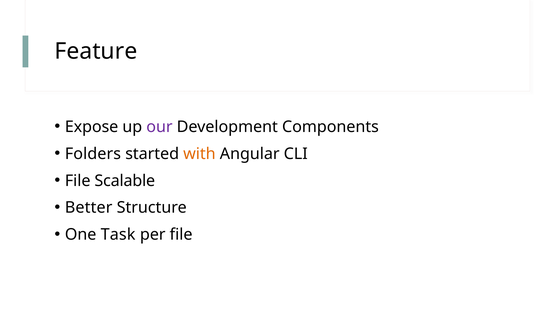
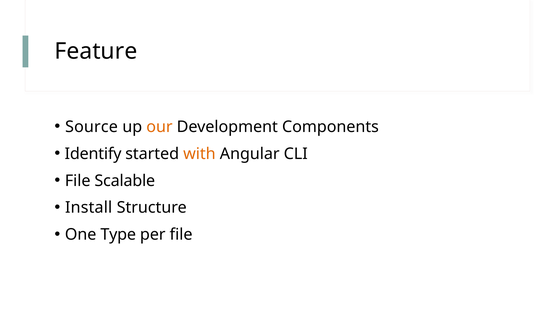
Expose: Expose -> Source
our colour: purple -> orange
Folders: Folders -> Identify
Better: Better -> Install
Task: Task -> Type
